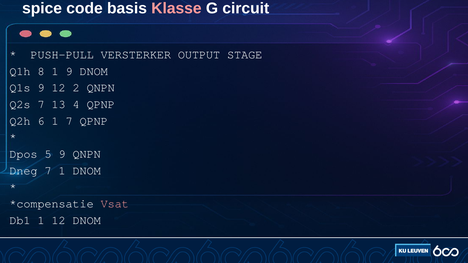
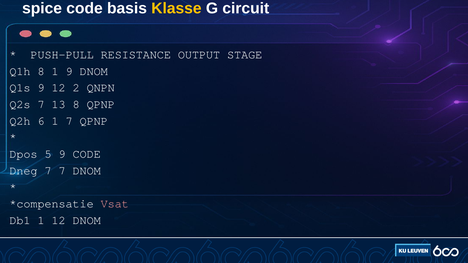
Klasse colour: pink -> yellow
VERSTERKER: VERSTERKER -> RESISTANCE
13 4: 4 -> 8
9 QNPN: QNPN -> CODE
7 1: 1 -> 7
